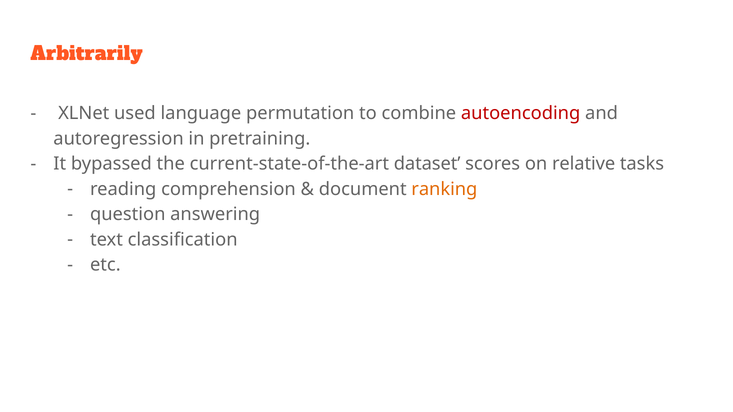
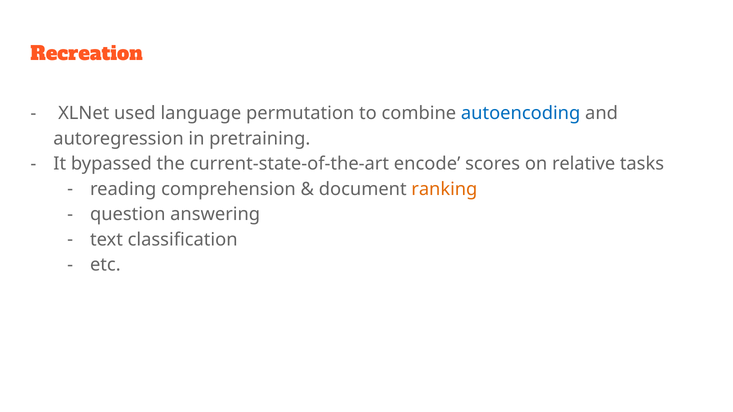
Arbitrarily: Arbitrarily -> Recreation
autoencoding colour: red -> blue
dataset: dataset -> encode
